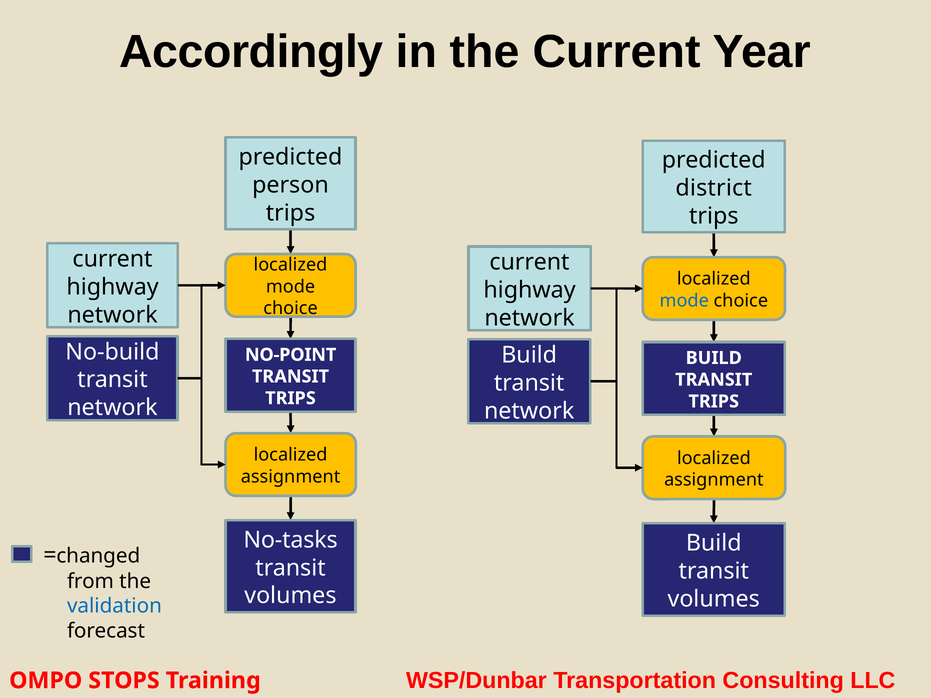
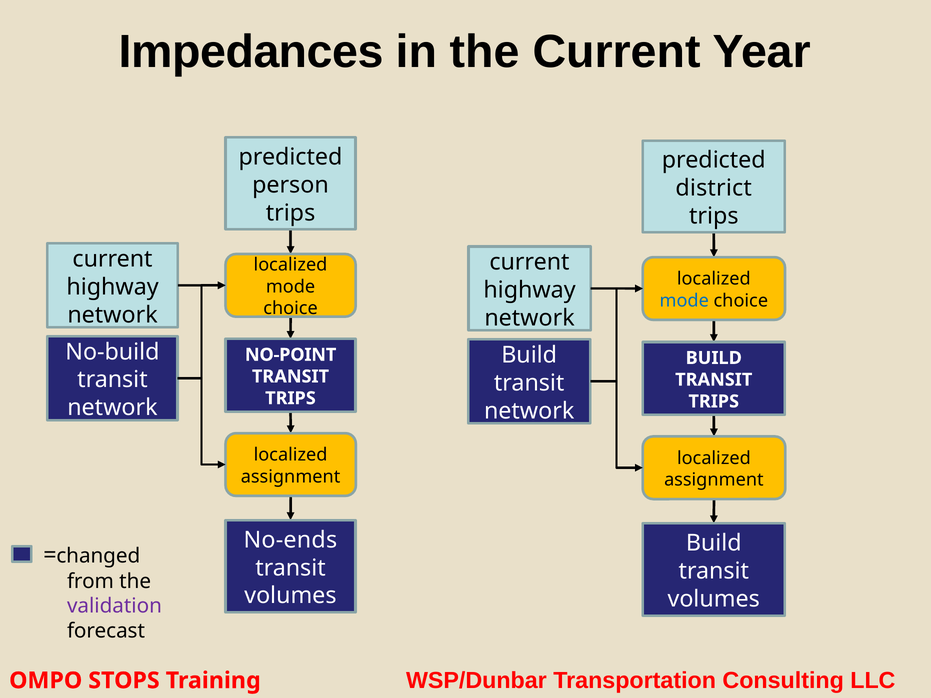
Accordingly: Accordingly -> Impedances
No-tasks: No-tasks -> No-ends
validation colour: blue -> purple
